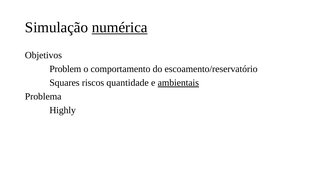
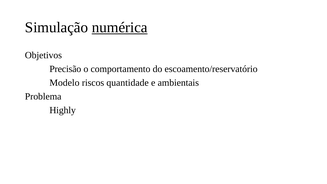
Problem: Problem -> Precisão
Squares: Squares -> Modelo
ambientais underline: present -> none
